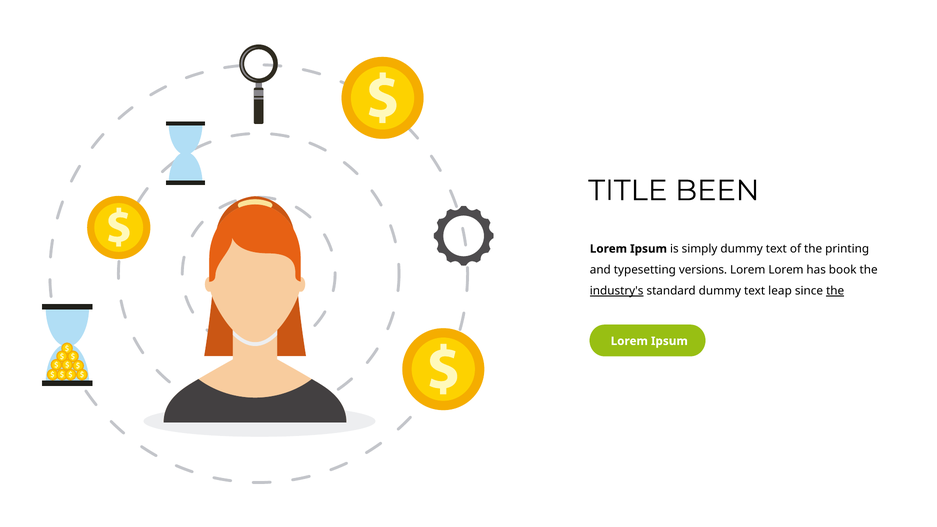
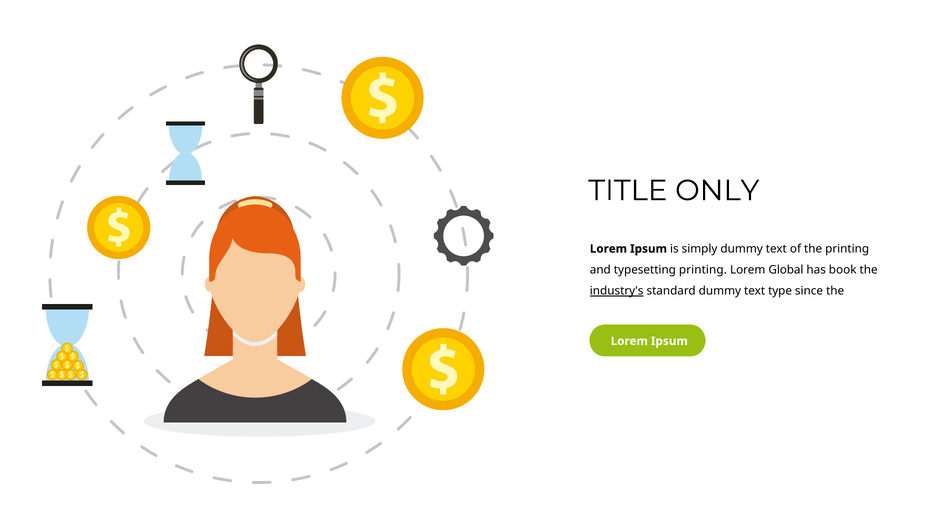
BEEN: BEEN -> ONLY
typesetting versions: versions -> printing
Lorem Lorem: Lorem -> Global
leap: leap -> type
the at (835, 291) underline: present -> none
